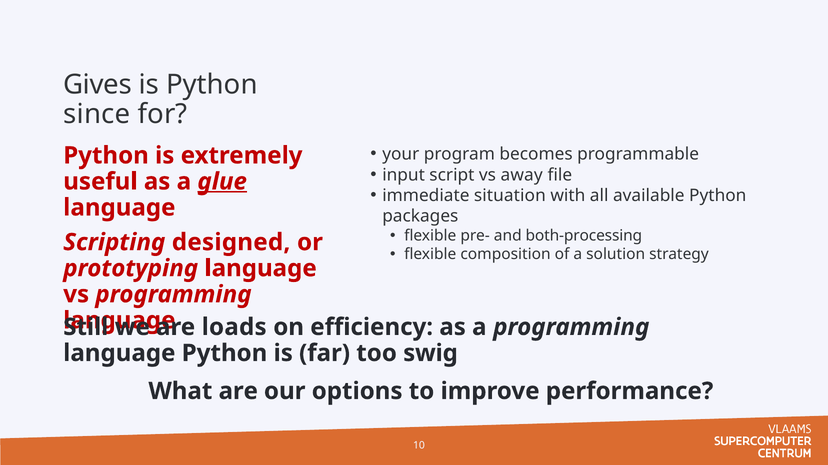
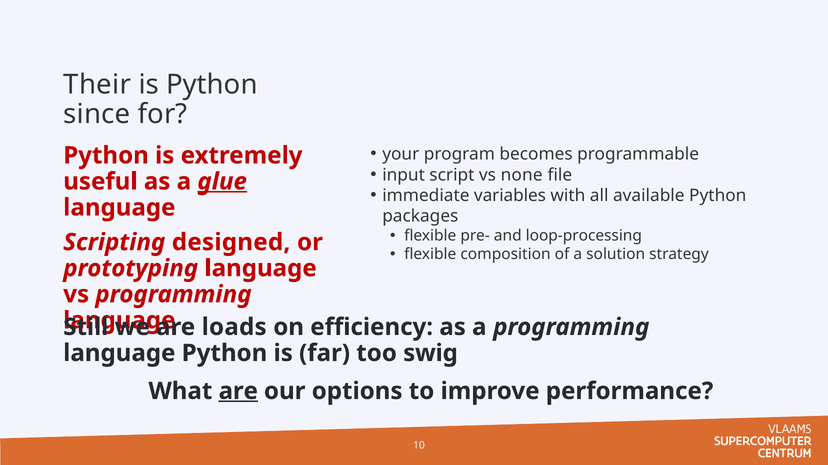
Gives: Gives -> Their
away: away -> none
situation: situation -> variables
both-processing: both-processing -> loop-processing
are at (238, 392) underline: none -> present
